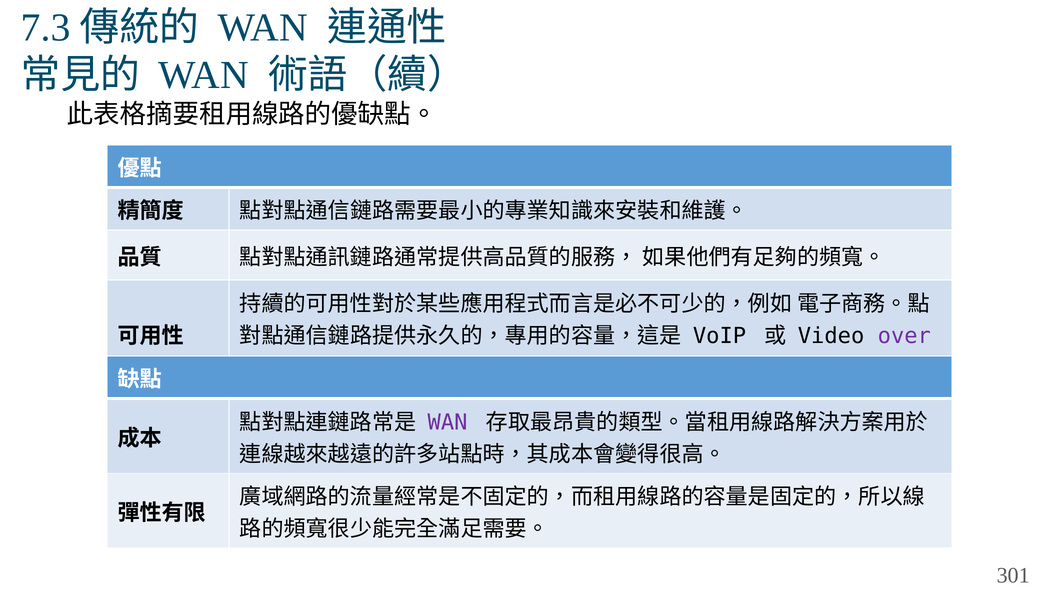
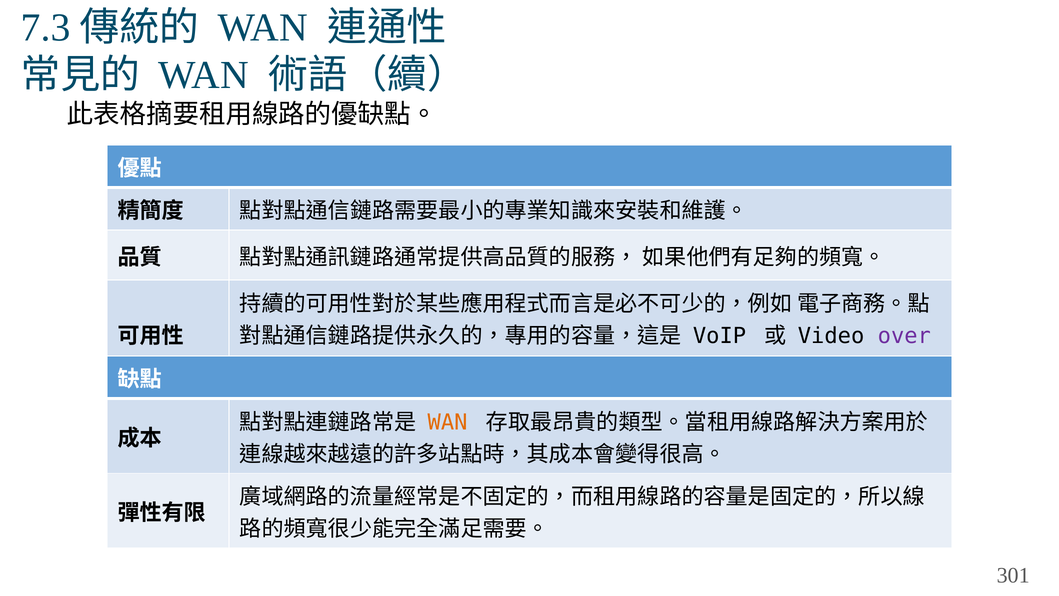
WAN at (448, 422) colour: purple -> orange
